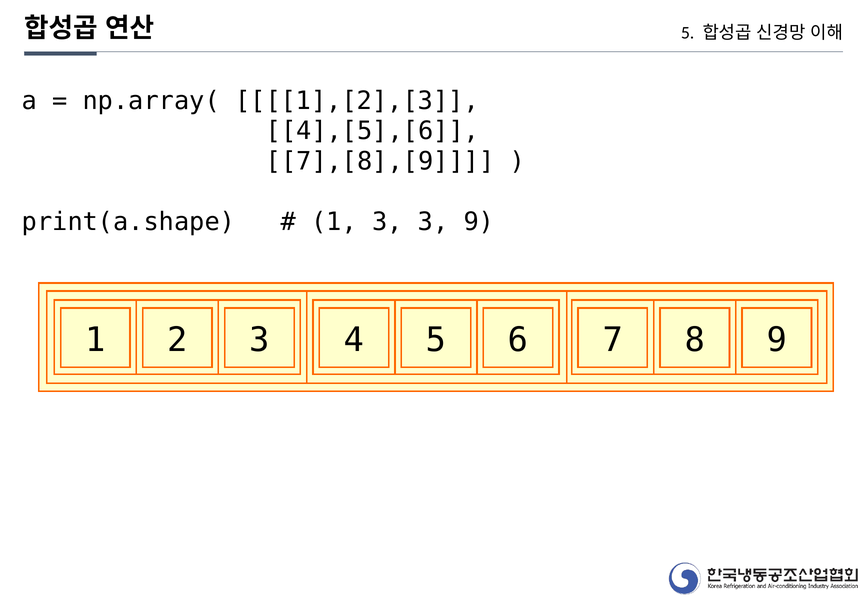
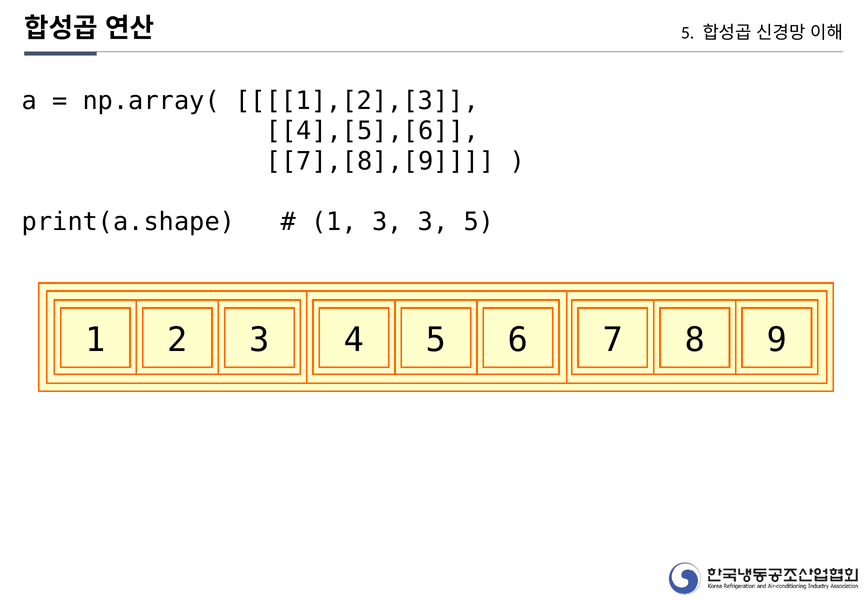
3 9: 9 -> 5
